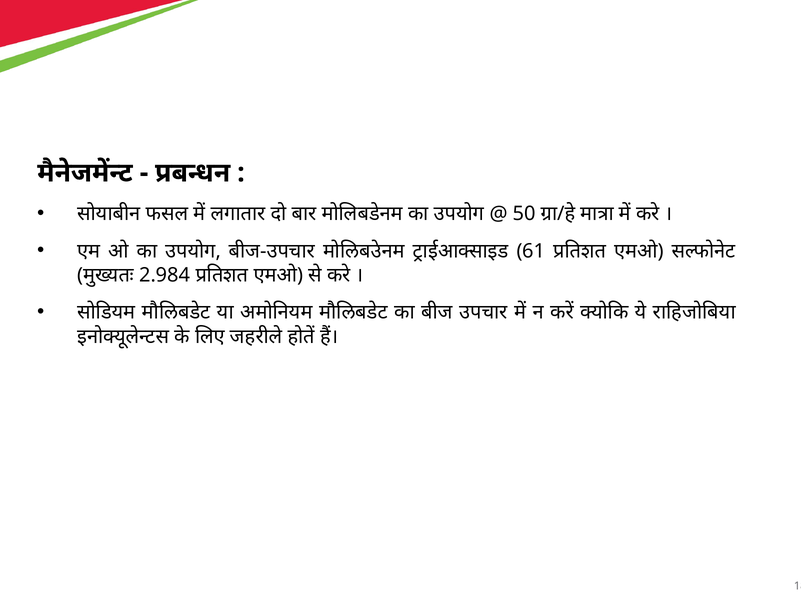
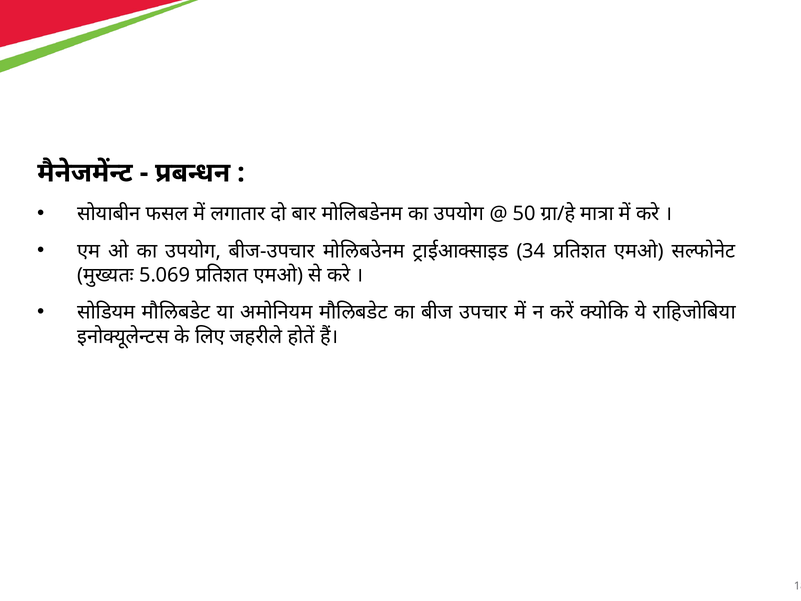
61: 61 -> 34
2.984: 2.984 -> 5.069
